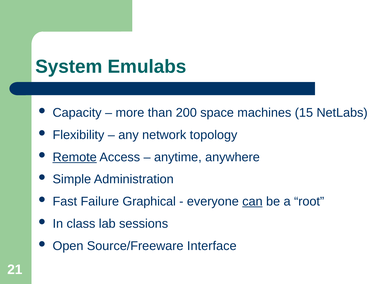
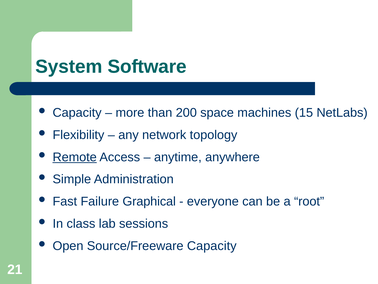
Emulabs: Emulabs -> Software
can underline: present -> none
Source/Freeware Interface: Interface -> Capacity
